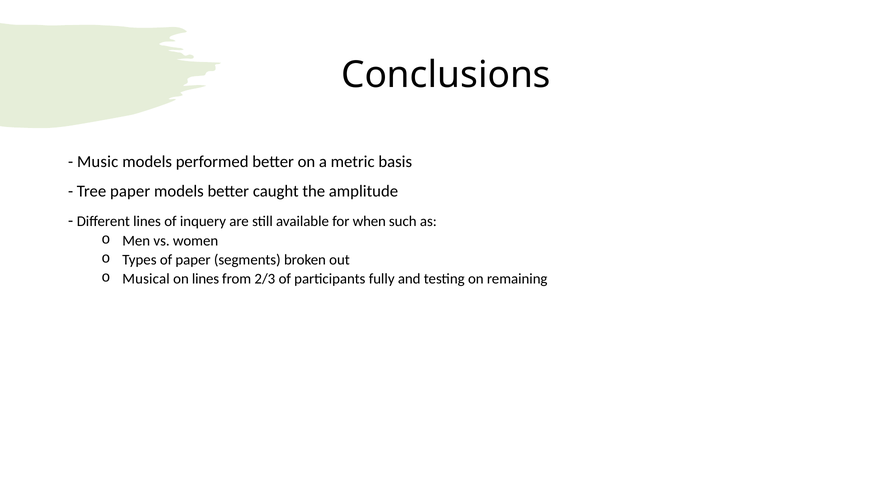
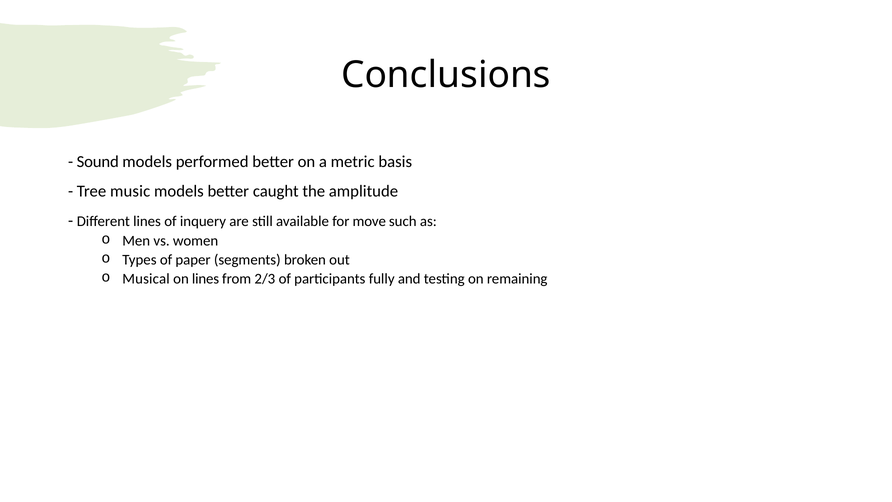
Music: Music -> Sound
Tree paper: paper -> music
when: when -> move
